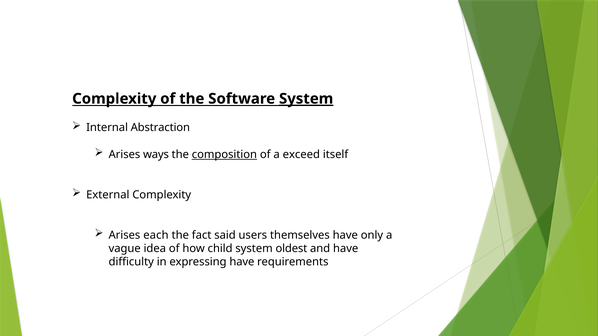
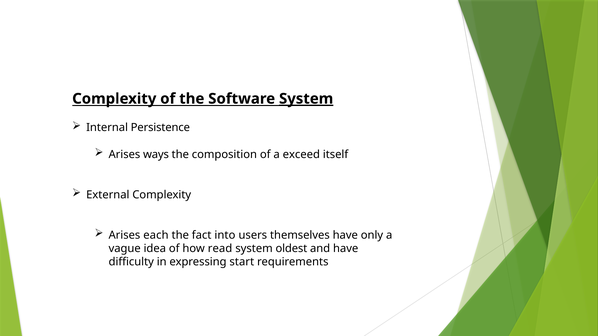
Abstraction: Abstraction -> Persistence
composition underline: present -> none
said: said -> into
child: child -> read
expressing have: have -> start
